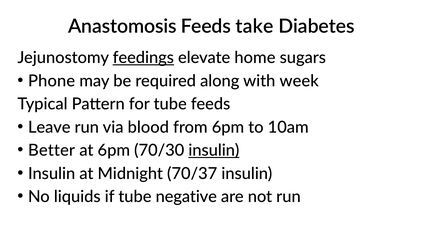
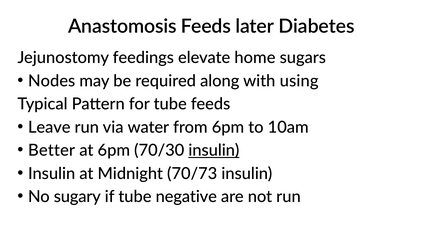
take: take -> later
feedings underline: present -> none
Phone: Phone -> Nodes
week: week -> using
blood: blood -> water
70/37: 70/37 -> 70/73
liquids: liquids -> sugary
